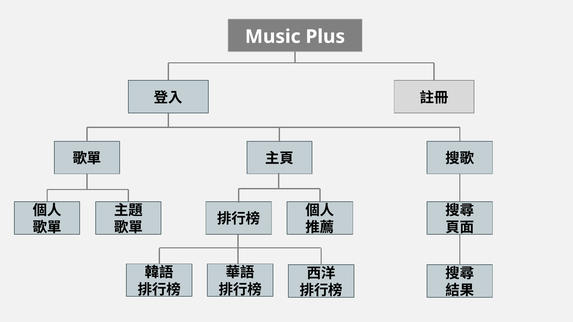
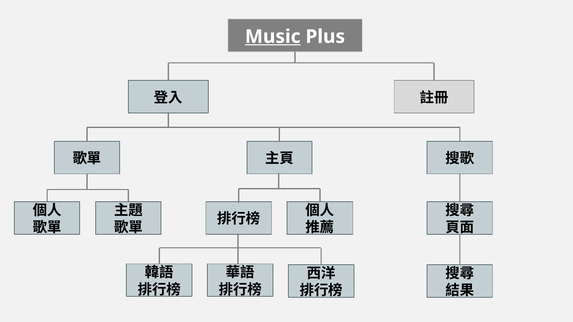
Music underline: none -> present
